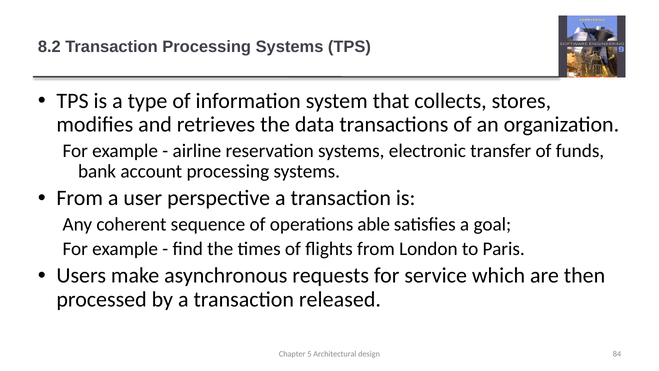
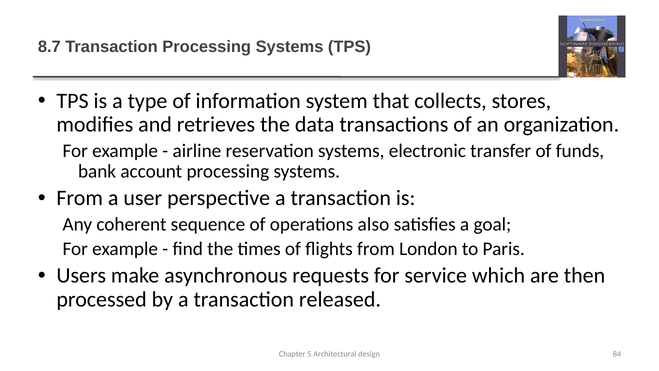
8.2: 8.2 -> 8.7
able: able -> also
